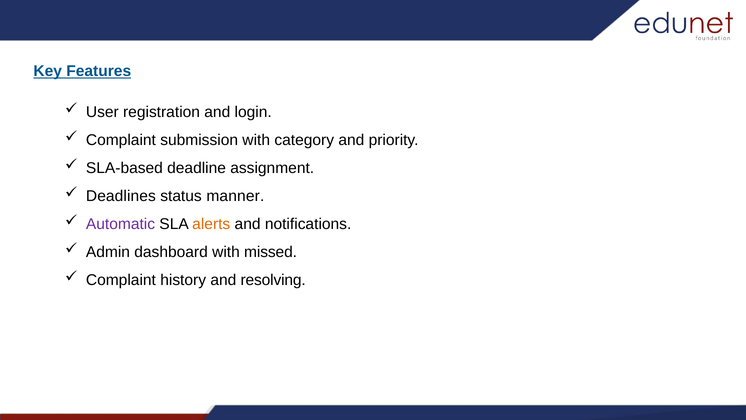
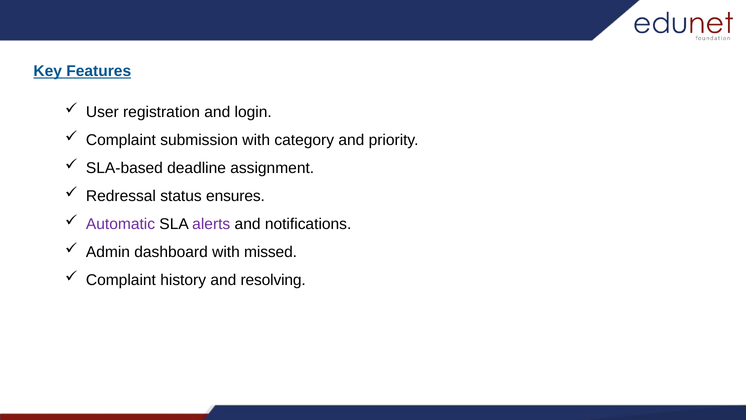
Deadlines: Deadlines -> Redressal
manner: manner -> ensures
alerts colour: orange -> purple
